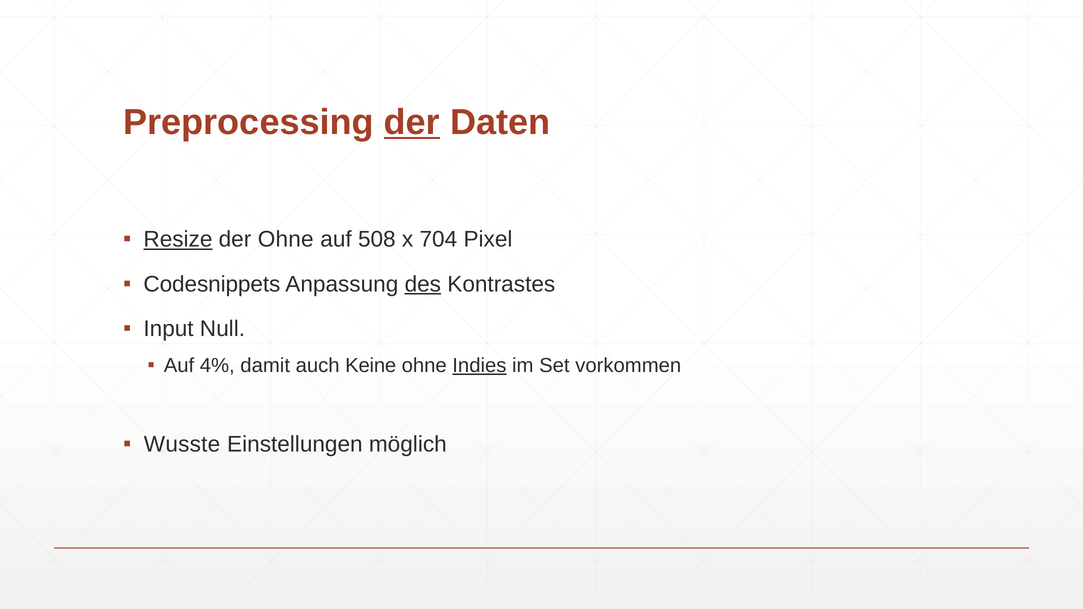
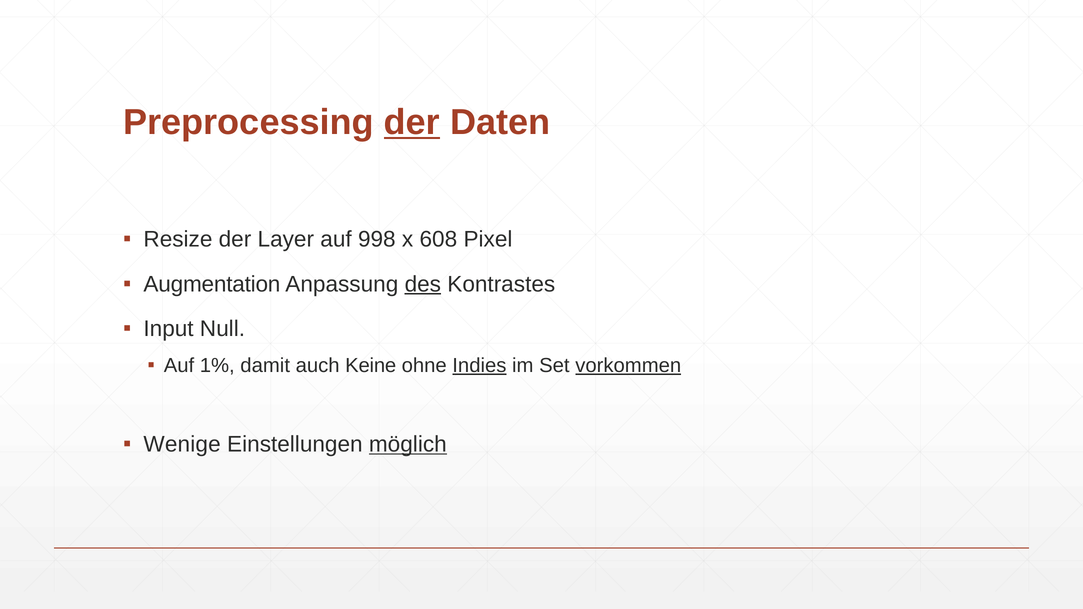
Resize underline: present -> none
der Ohne: Ohne -> Layer
508: 508 -> 998
704: 704 -> 608
Codesnippets: Codesnippets -> Augmentation
4%: 4% -> 1%
vorkommen underline: none -> present
Wusste: Wusste -> Wenige
möglich underline: none -> present
